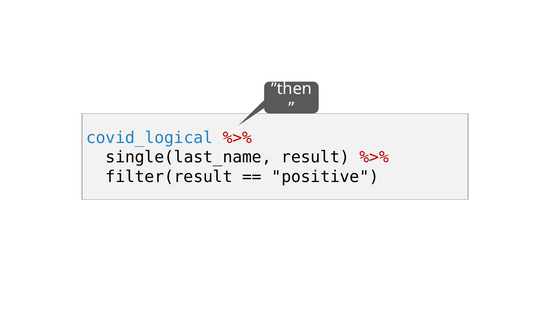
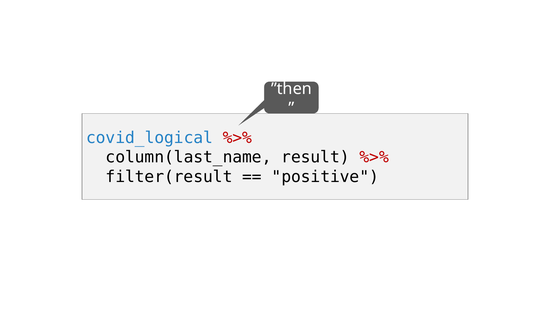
single(last_name: single(last_name -> column(last_name
